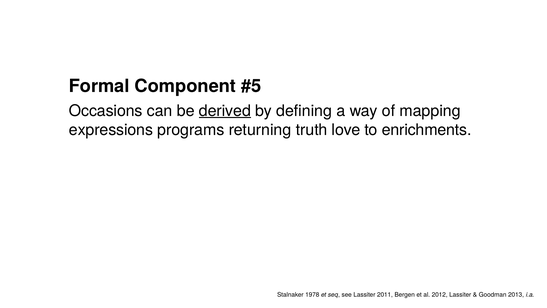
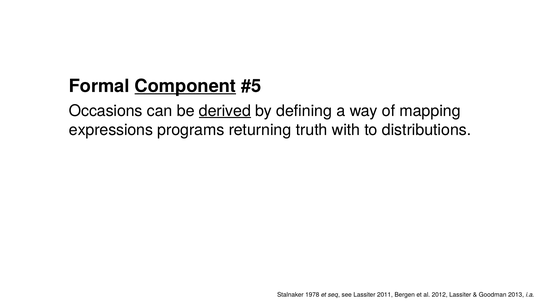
Component underline: none -> present
love: love -> with
enrichments: enrichments -> distributions
